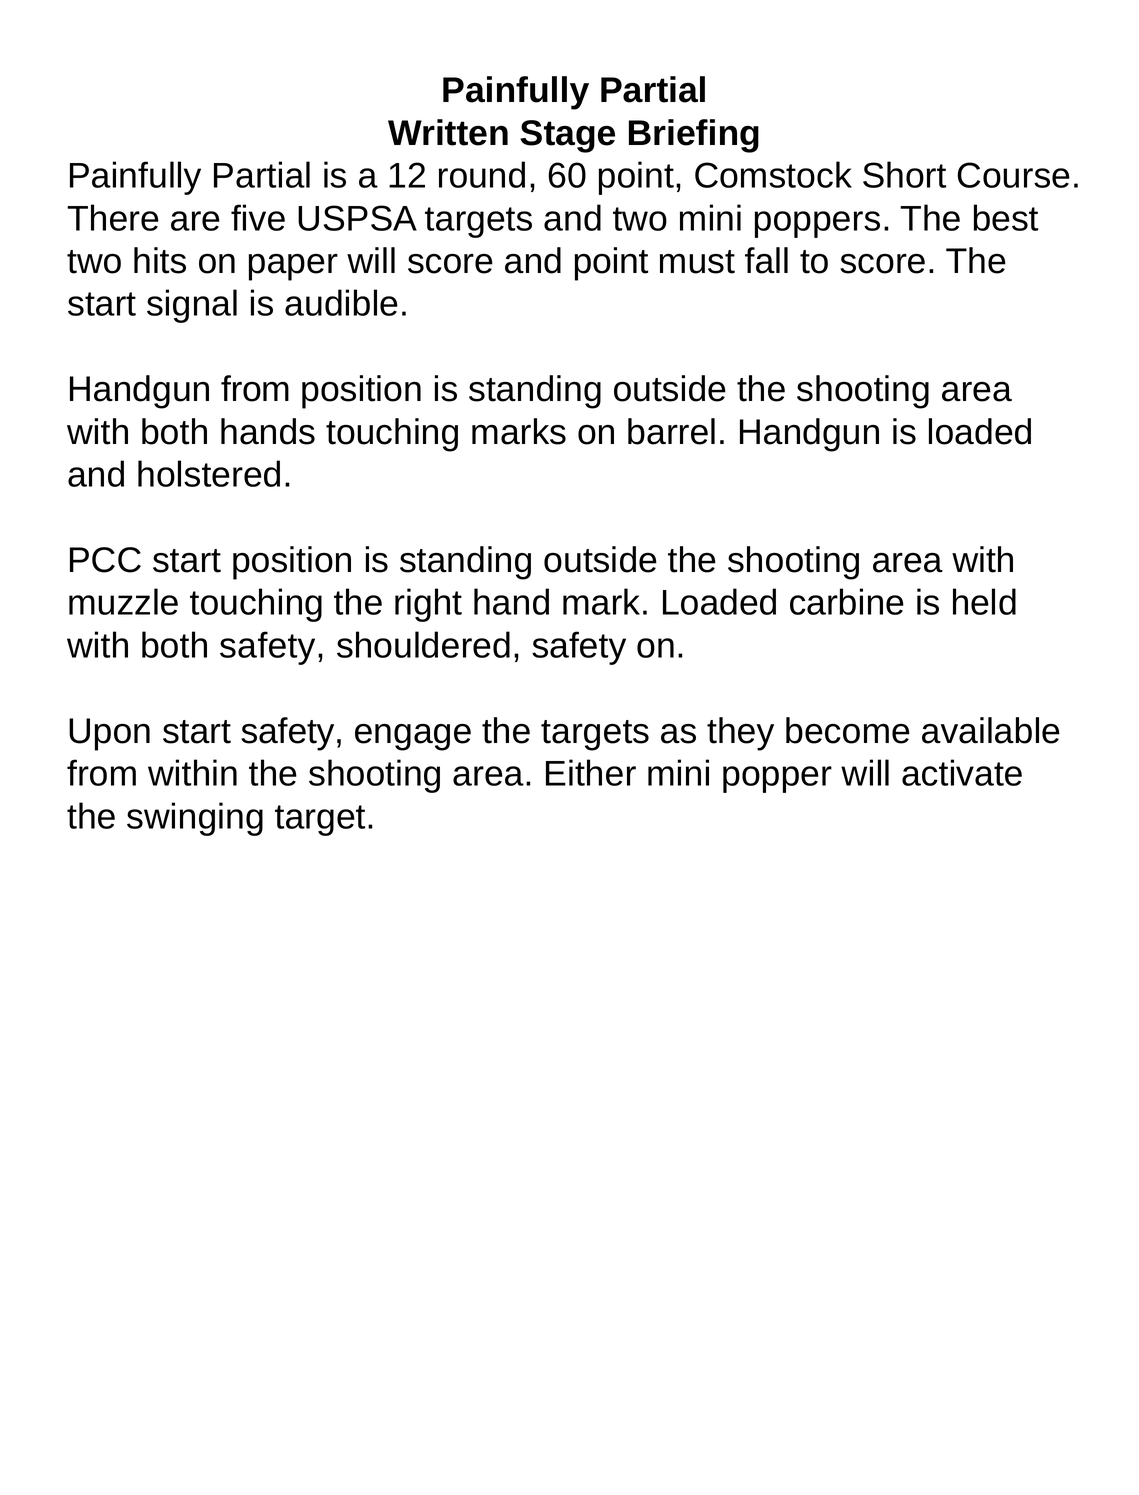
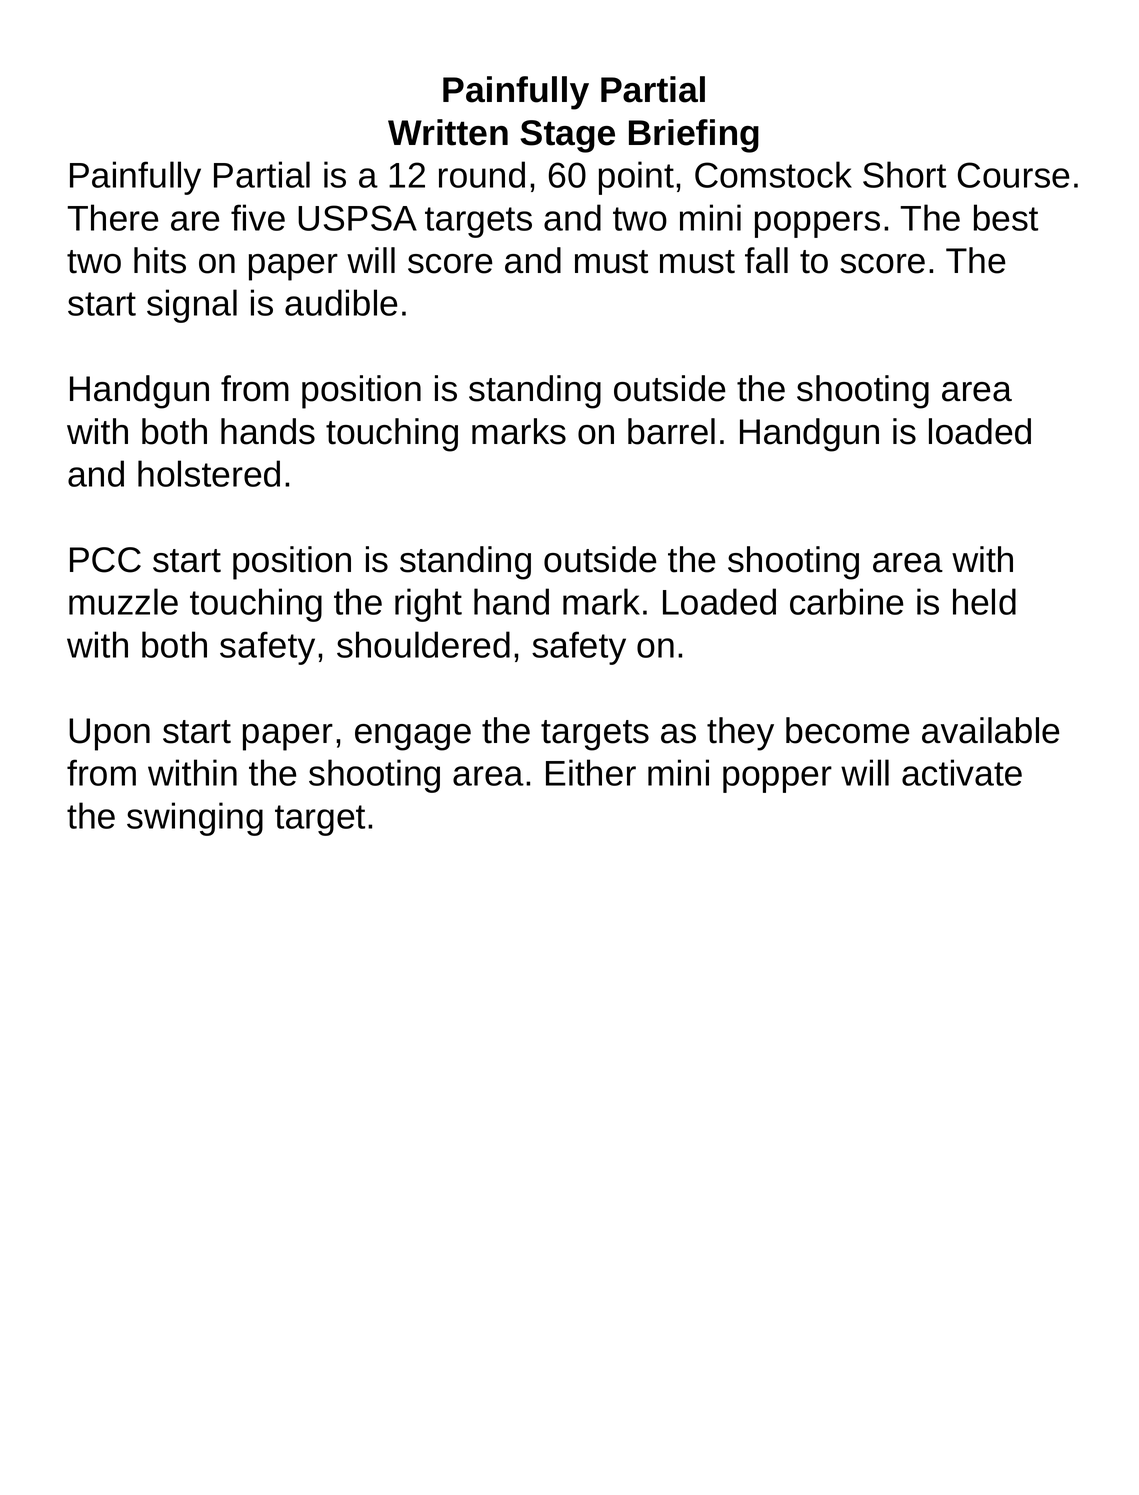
and point: point -> must
start safety: safety -> paper
